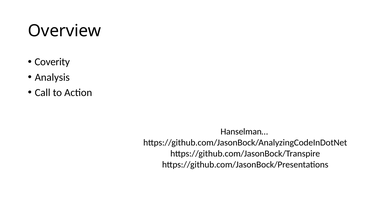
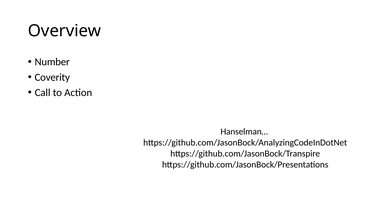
Coverity: Coverity -> Number
Analysis: Analysis -> Coverity
